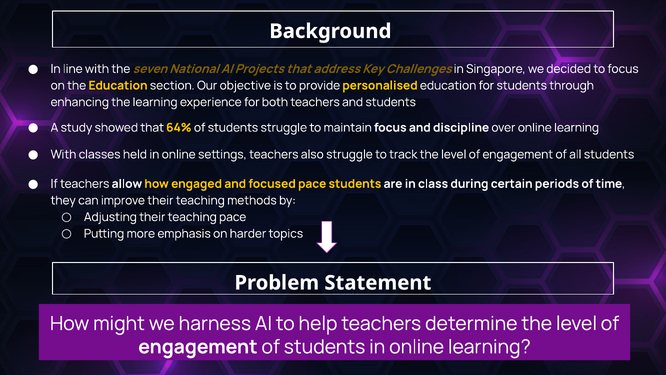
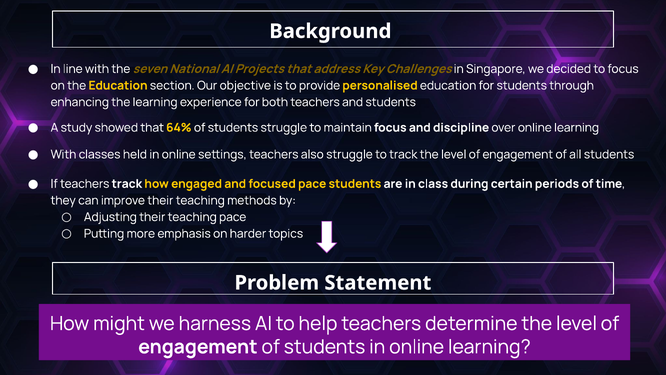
teachers allow: allow -> track
